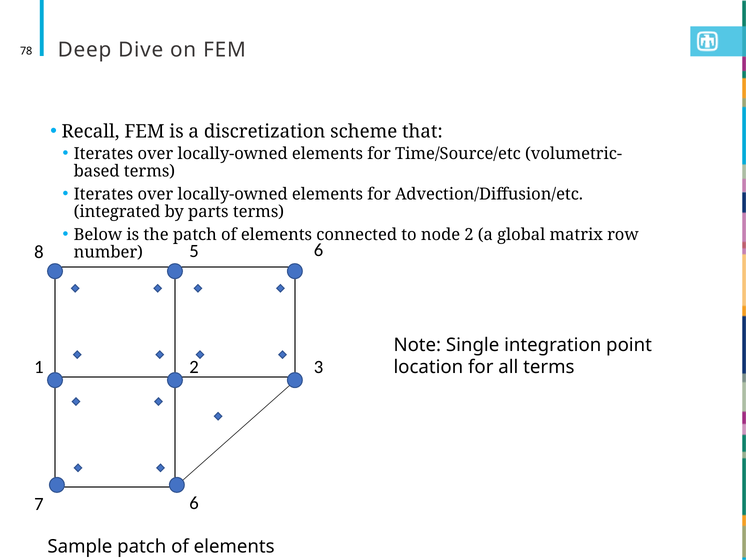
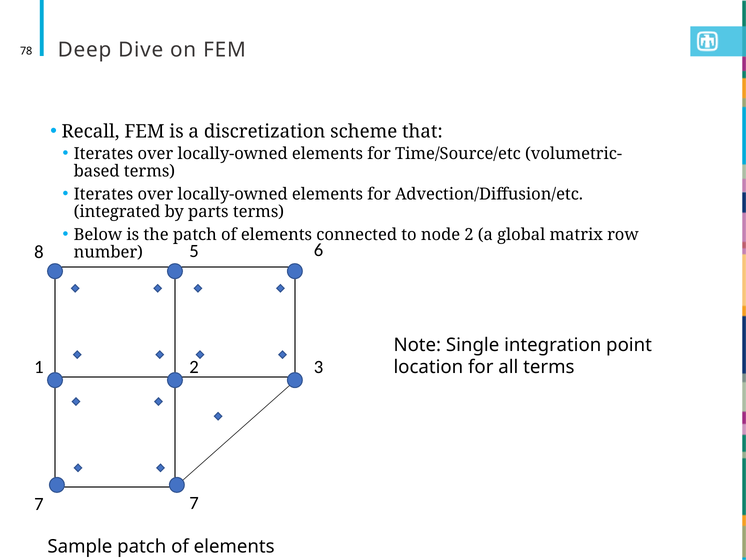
7 6: 6 -> 7
